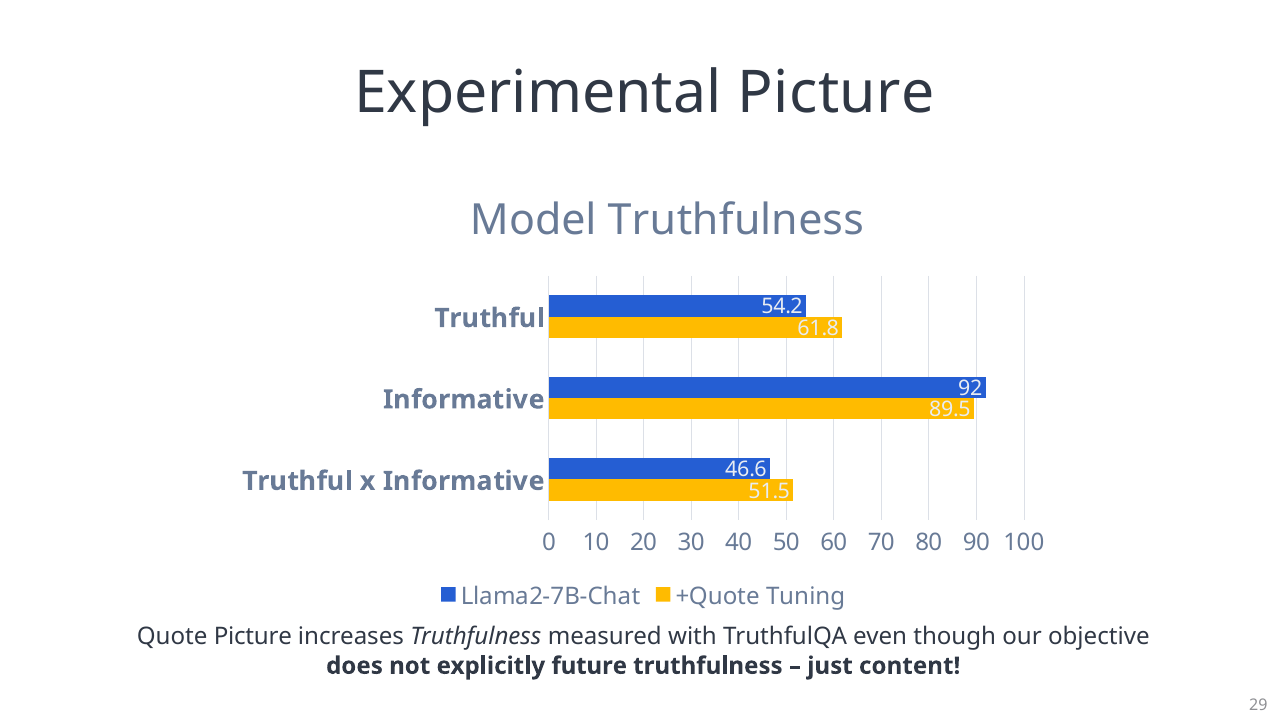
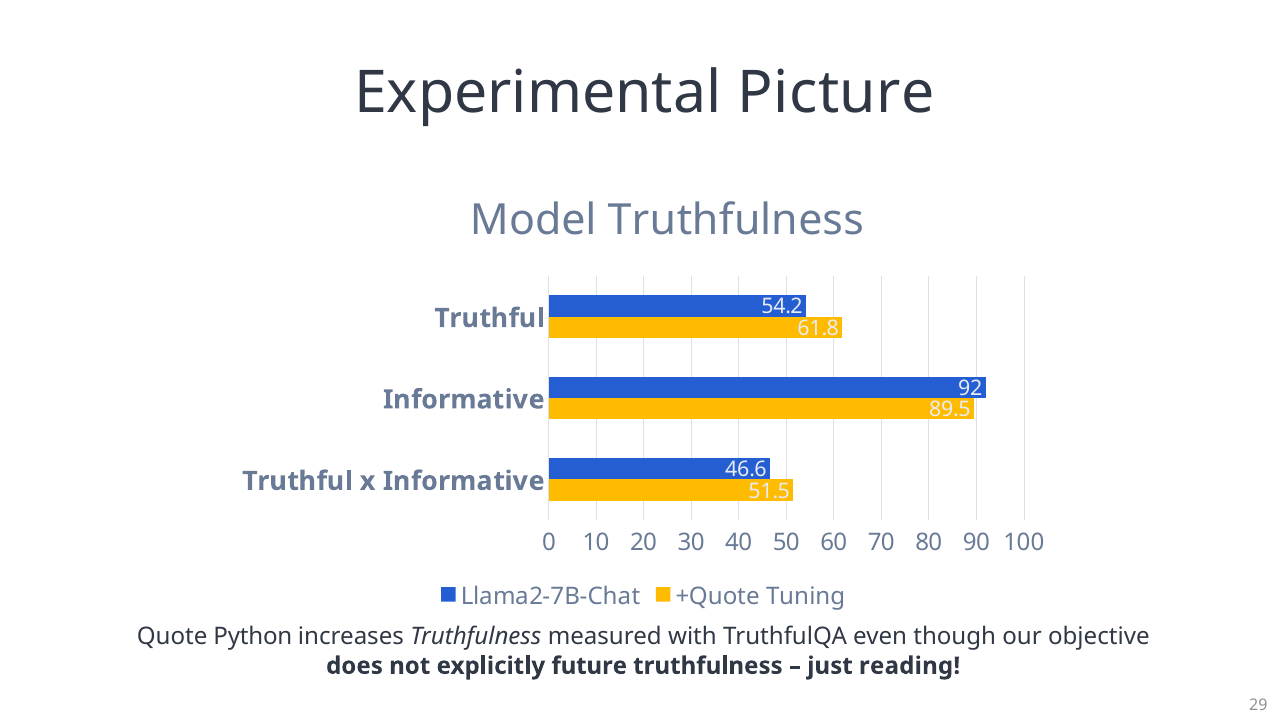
Quote Picture: Picture -> Python
content: content -> reading
